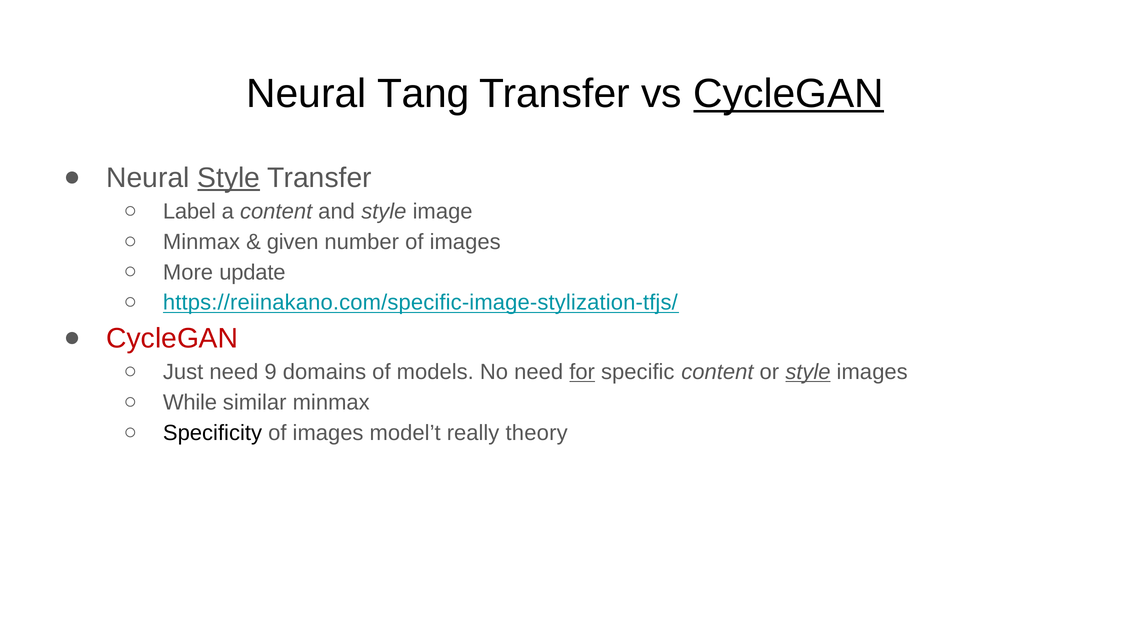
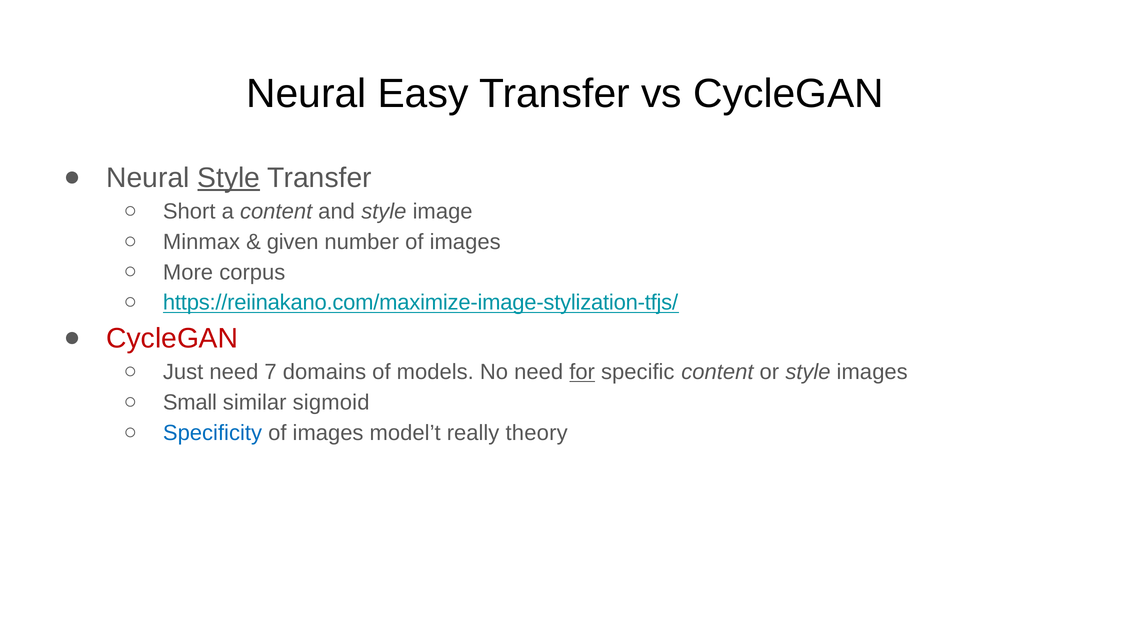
Tang: Tang -> Easy
CycleGAN at (789, 94) underline: present -> none
Label: Label -> Short
update: update -> corpus
https://reiinakano.com/specific-image-stylization-tfjs/: https://reiinakano.com/specific-image-stylization-tfjs/ -> https://reiinakano.com/maximize-image-stylization-tfjs/
9: 9 -> 7
style at (808, 372) underline: present -> none
While: While -> Small
similar minmax: minmax -> sigmoid
Specificity colour: black -> blue
